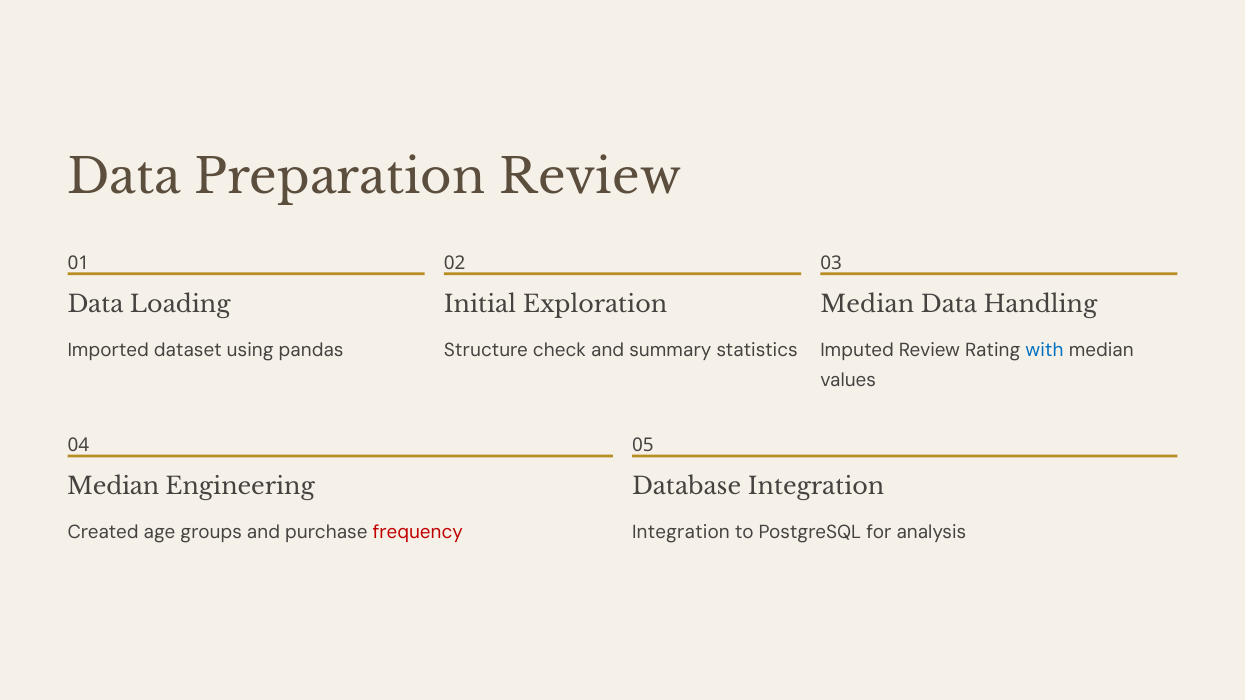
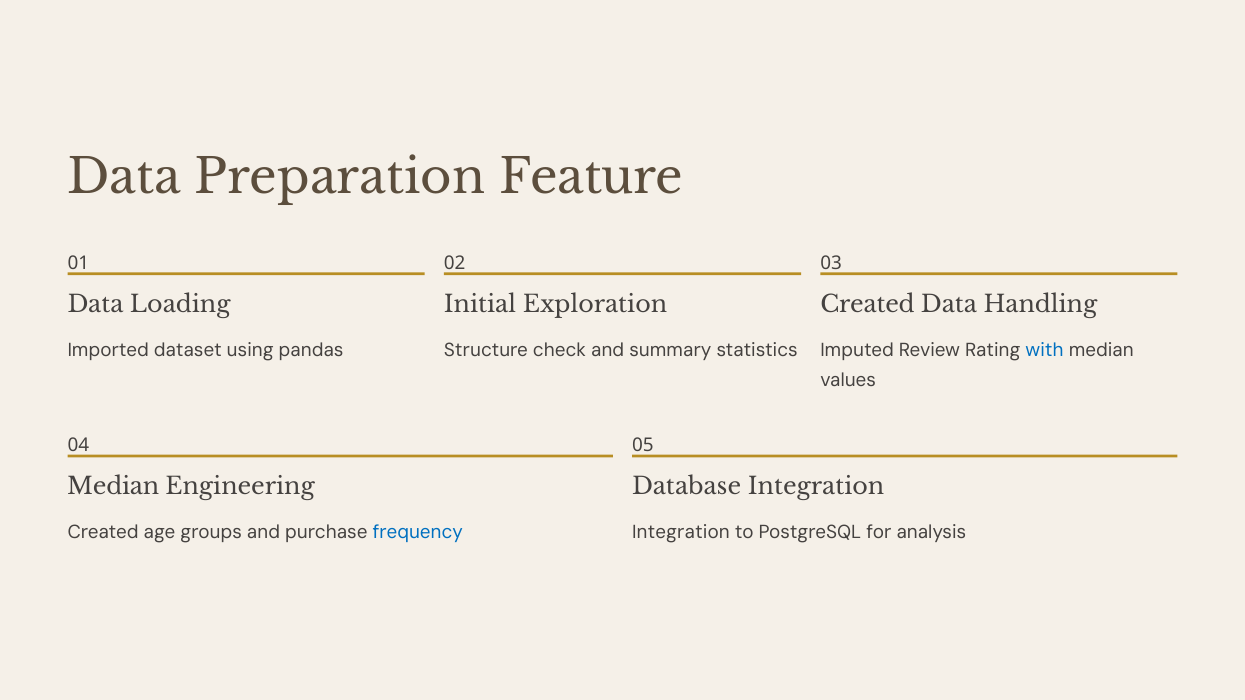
Preparation Review: Review -> Feature
Median at (867, 305): Median -> Created
frequency colour: red -> blue
